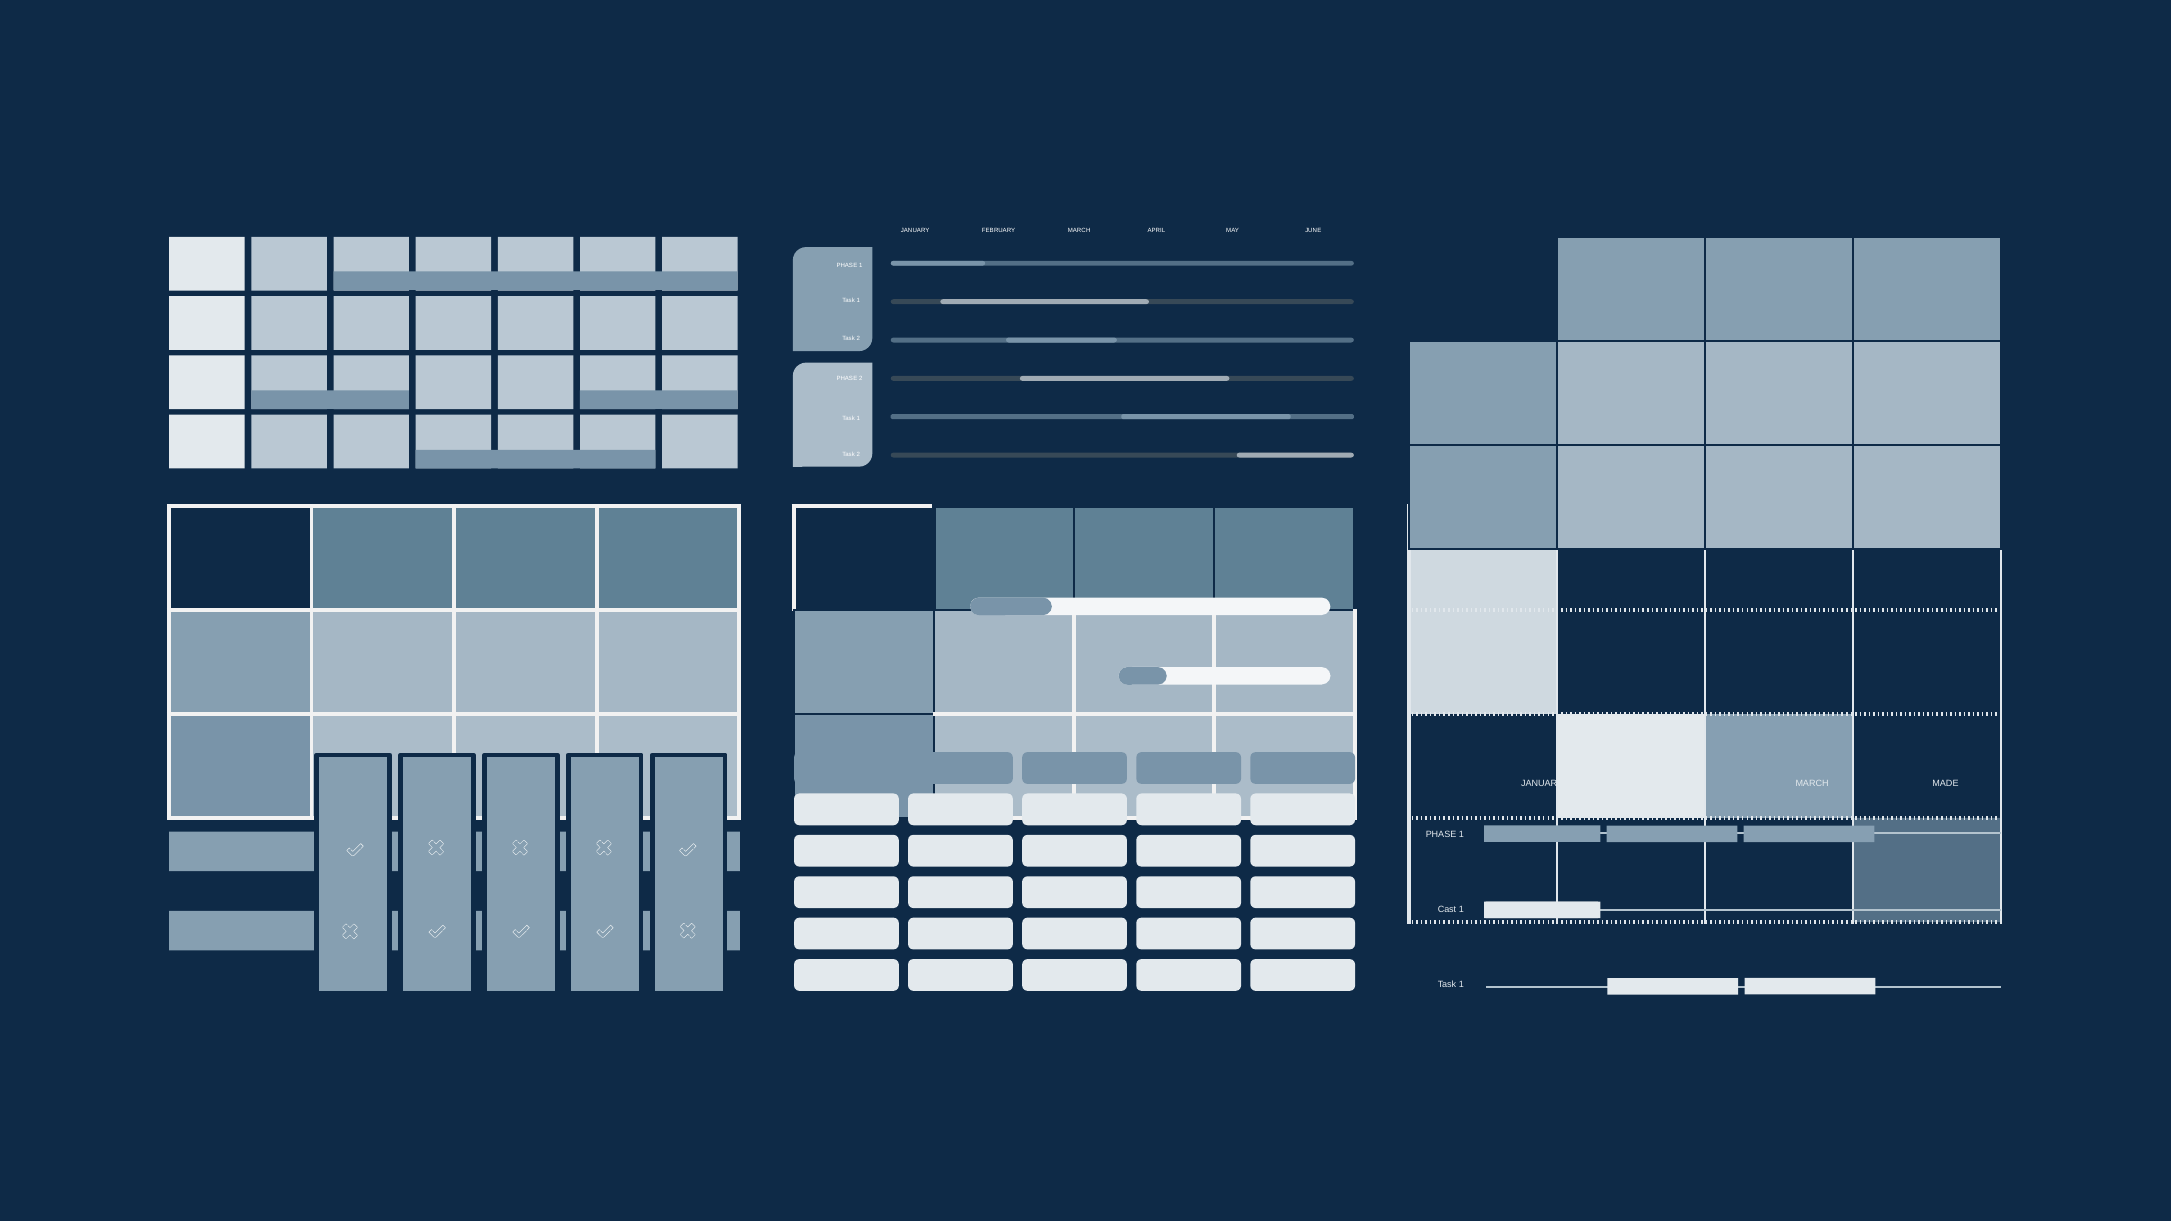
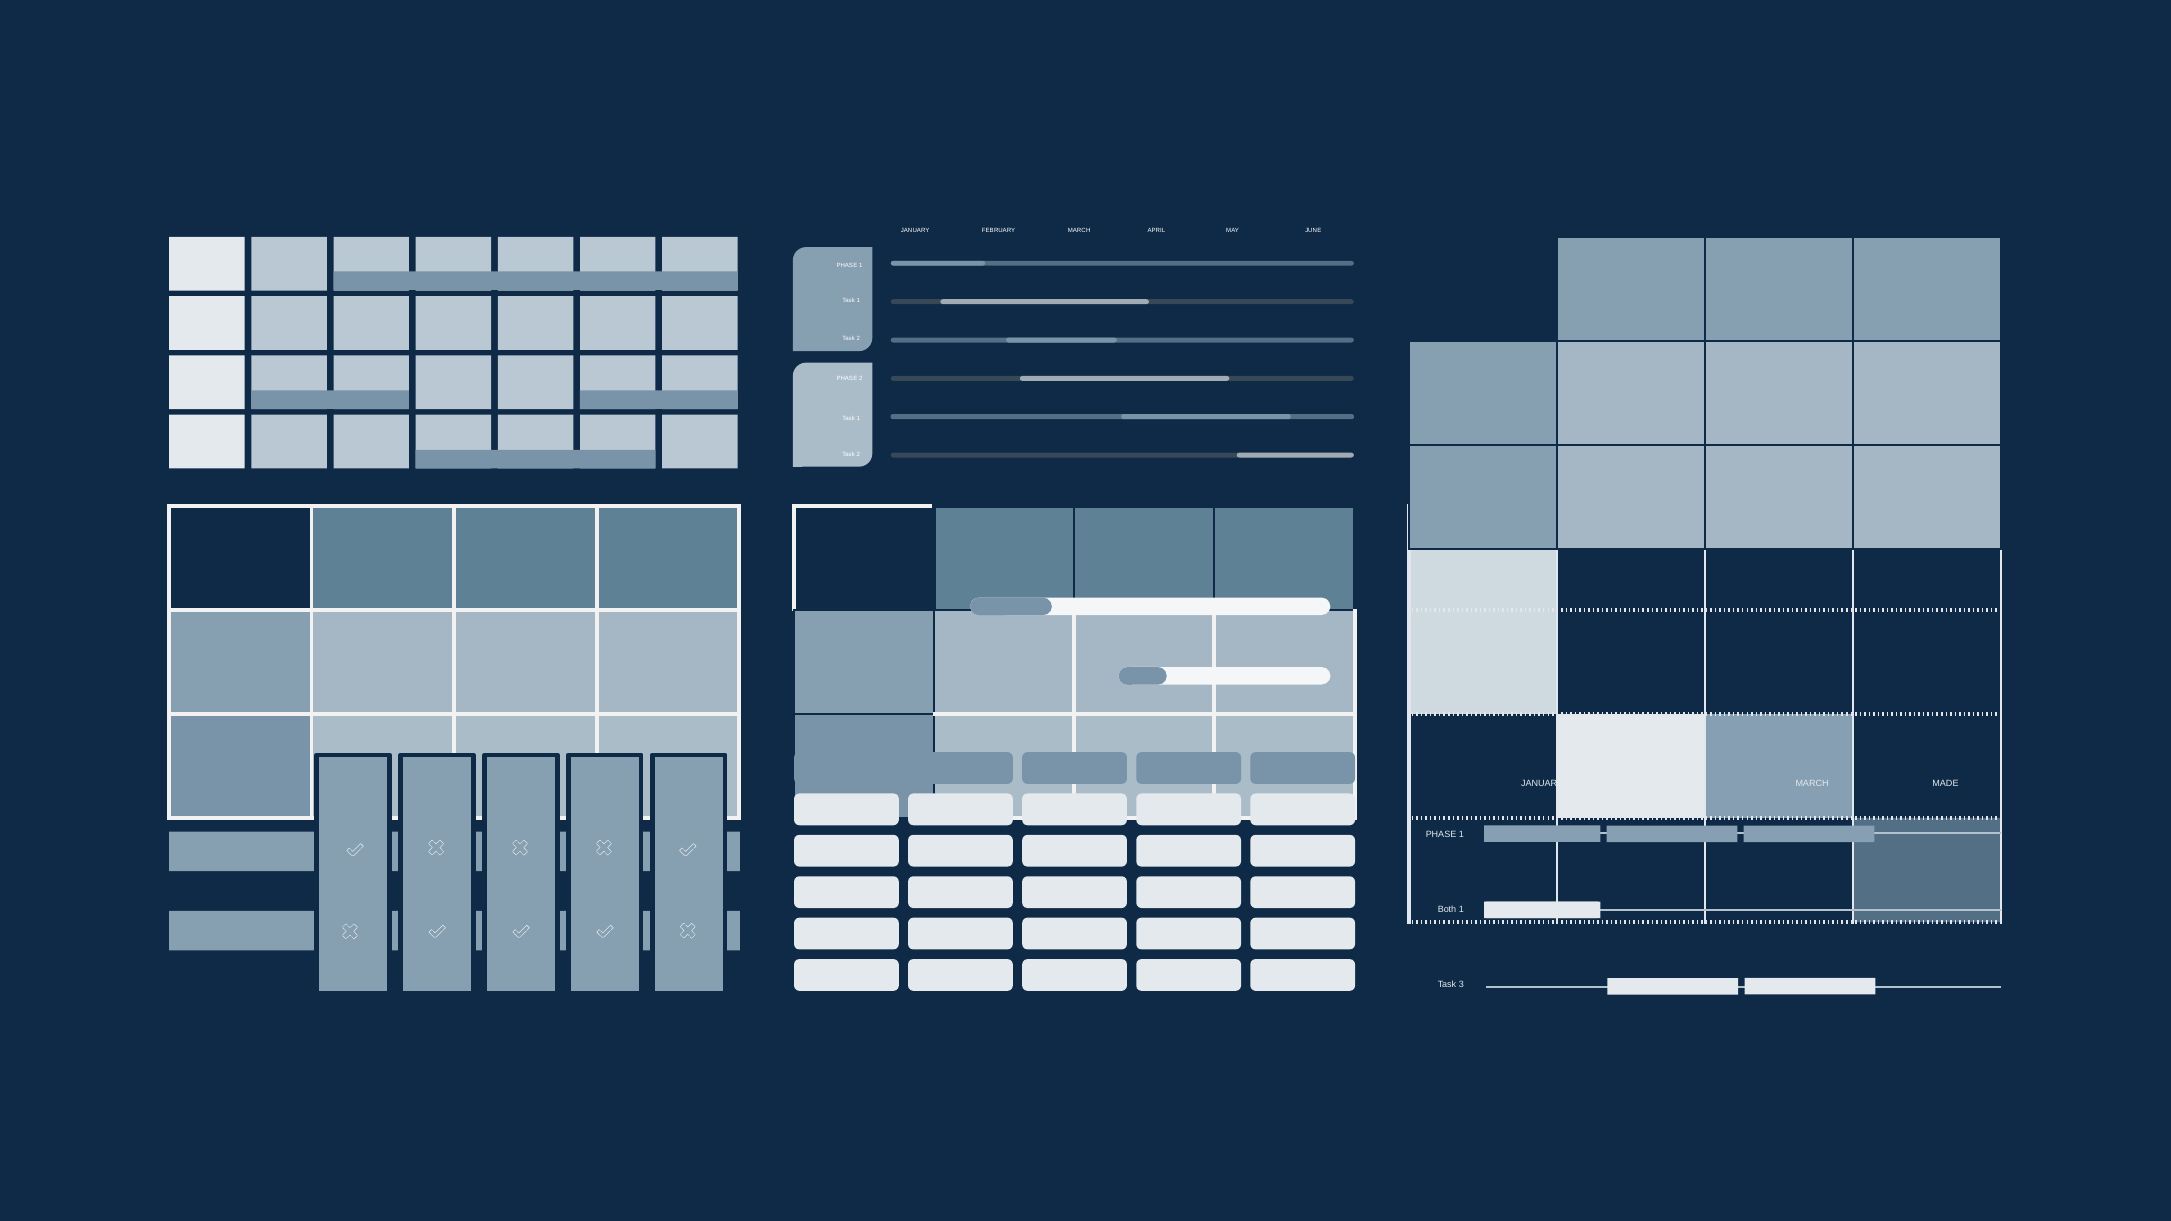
Cast: Cast -> Both
1 at (1461, 984): 1 -> 3
